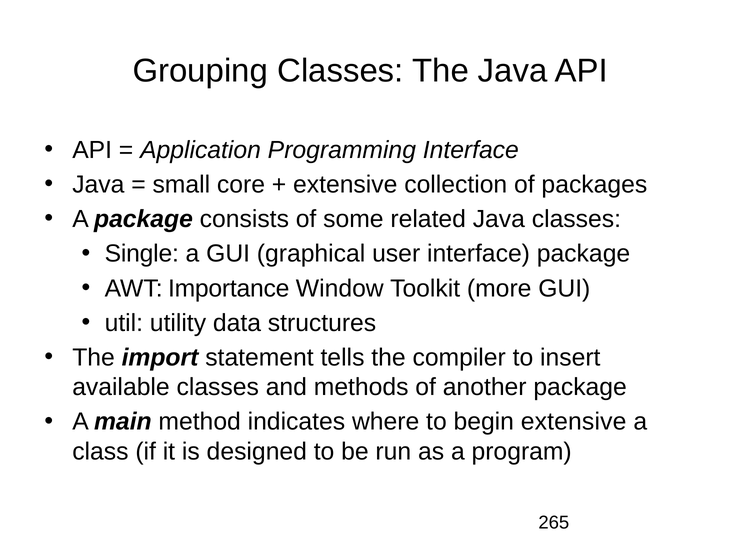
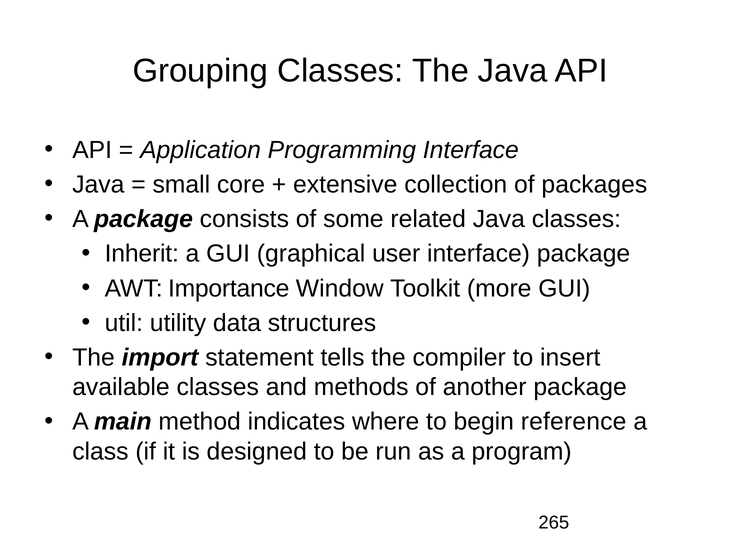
Single: Single -> Inherit
begin extensive: extensive -> reference
